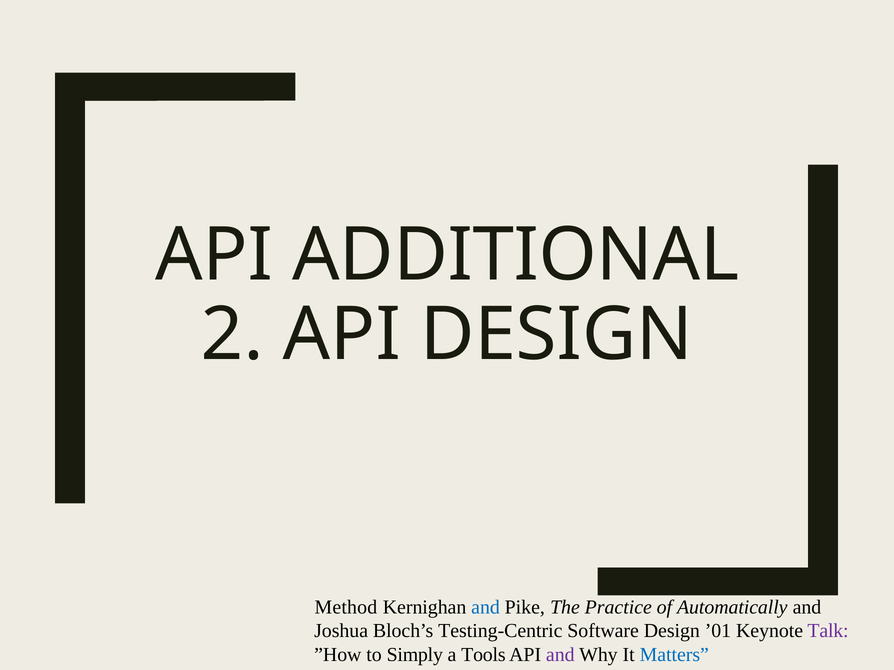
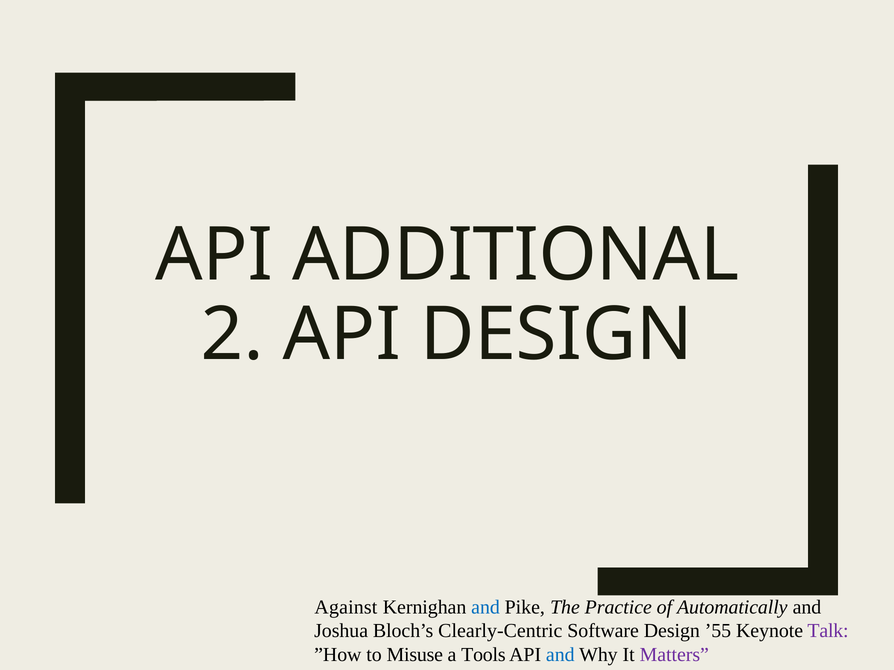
Method: Method -> Against
Testing-Centric: Testing-Centric -> Clearly-Centric
’01: ’01 -> ’55
Simply: Simply -> Misuse
and at (560, 655) colour: purple -> blue
Matters colour: blue -> purple
